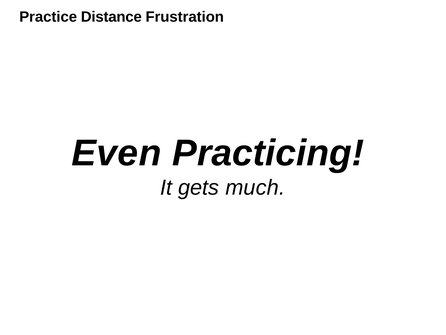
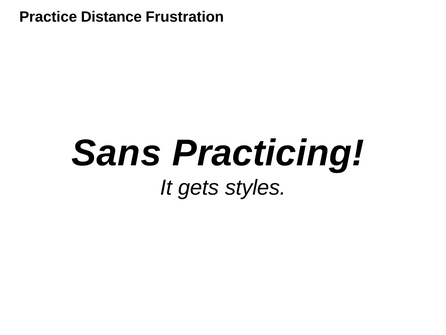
Even: Even -> Sans
much: much -> styles
